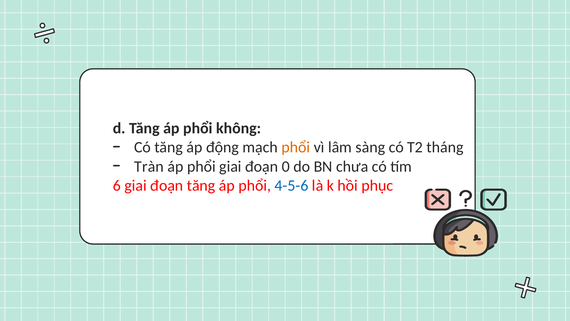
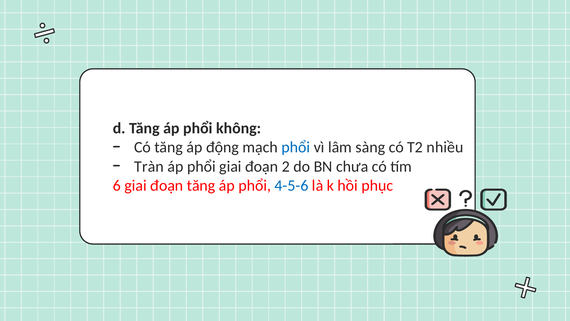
phổi at (296, 147) colour: orange -> blue
tháng: tháng -> nhiều
0: 0 -> 2
